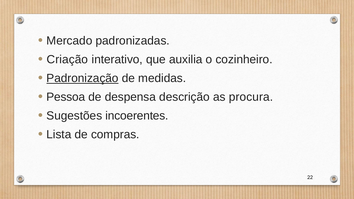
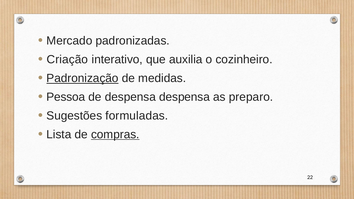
despensa descrição: descrição -> despensa
procura: procura -> preparo
incoerentes: incoerentes -> formuladas
compras underline: none -> present
